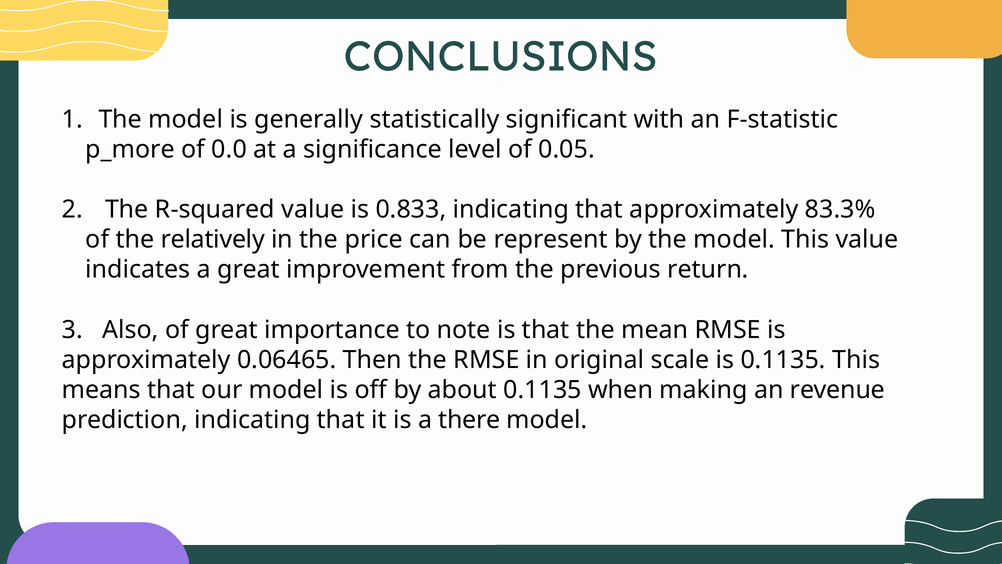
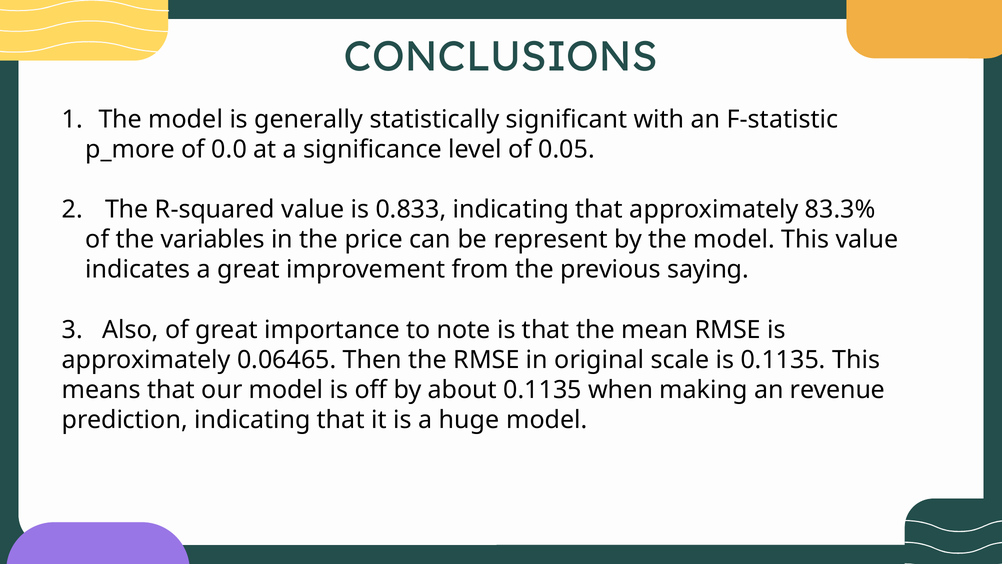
relatively: relatively -> variables
return: return -> saying
there: there -> huge
